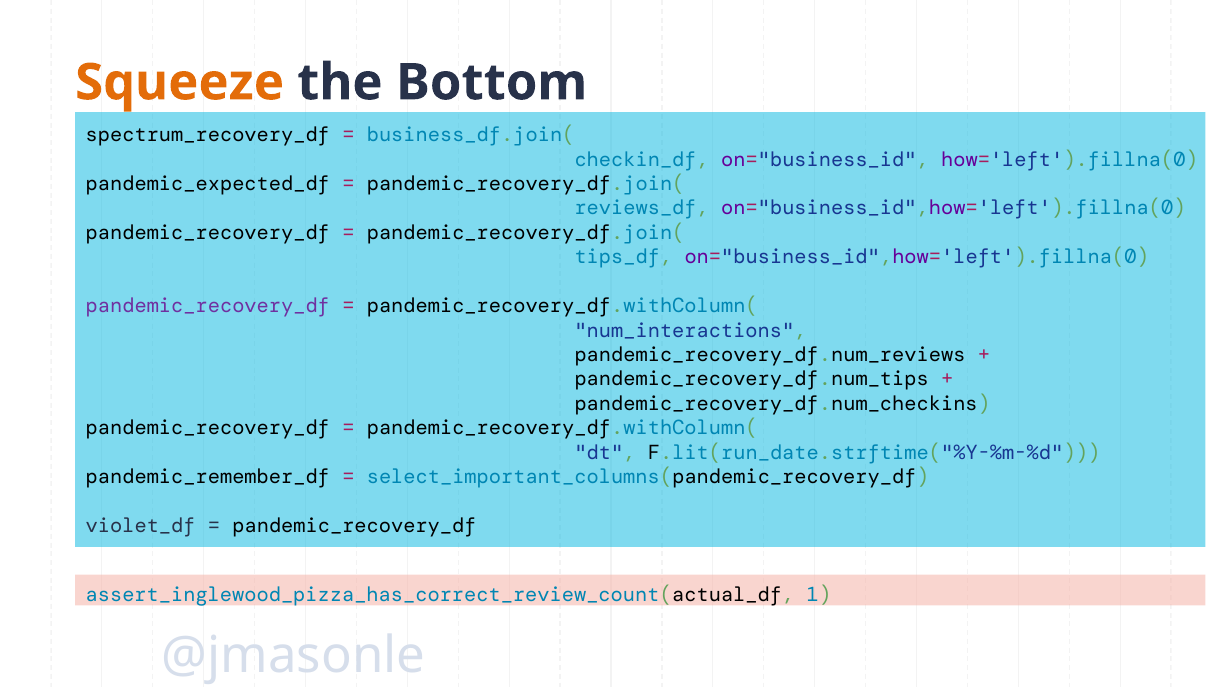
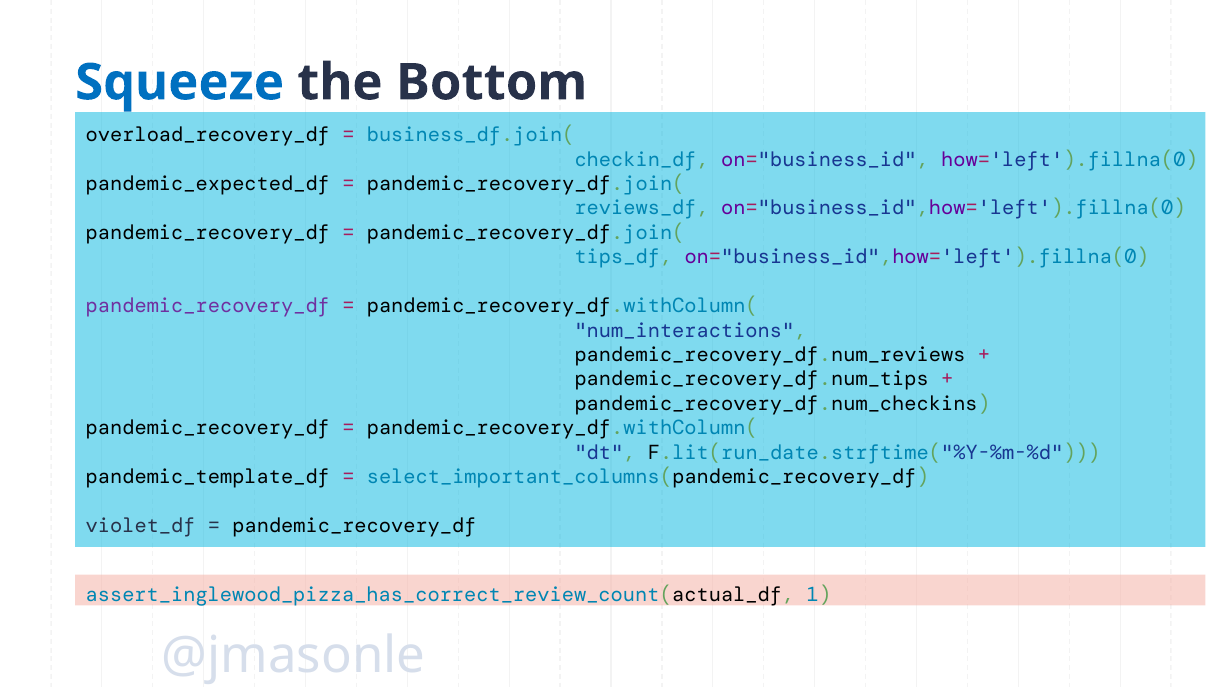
Squeeze colour: orange -> blue
spectrum_recovery_df: spectrum_recovery_df -> overload_recovery_df
pandemic_remember_df: pandemic_remember_df -> pandemic_template_df
